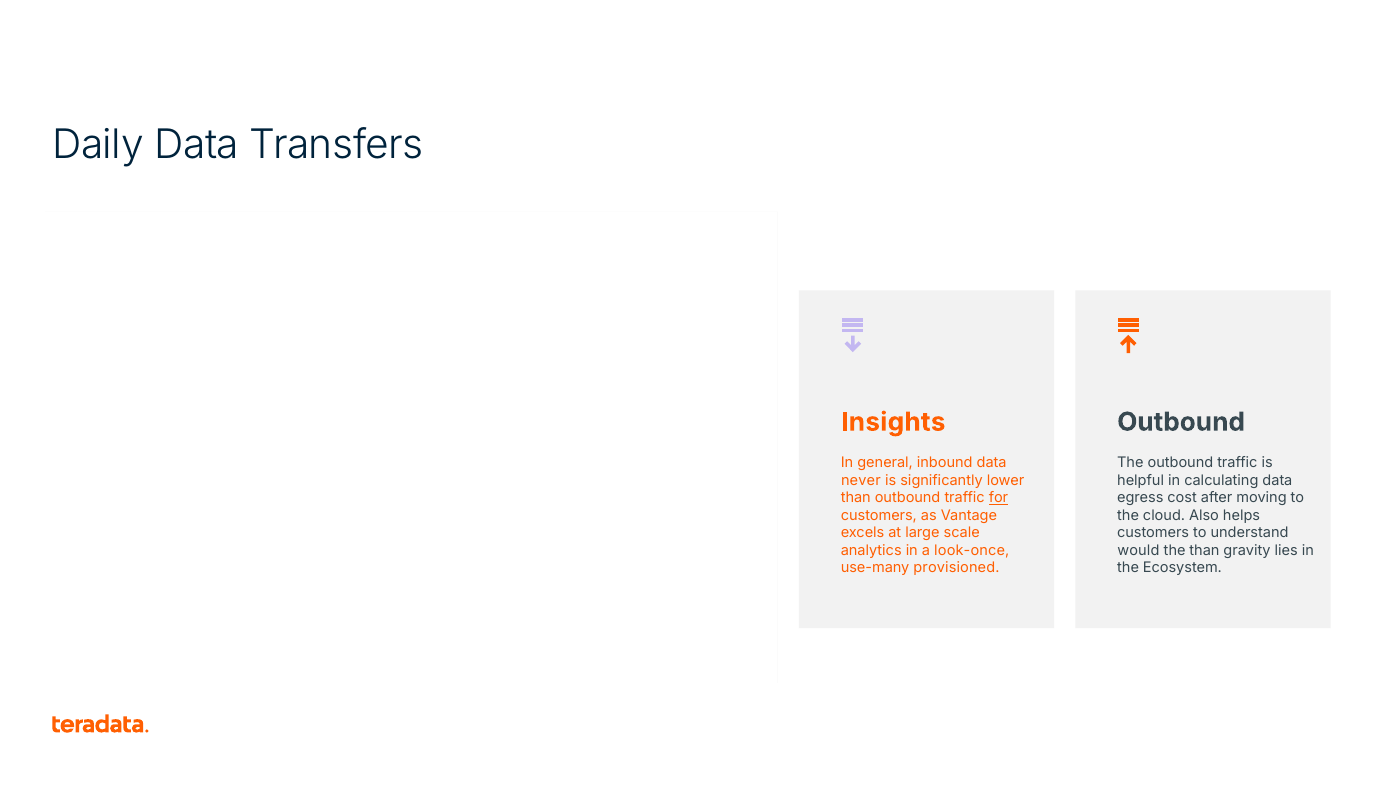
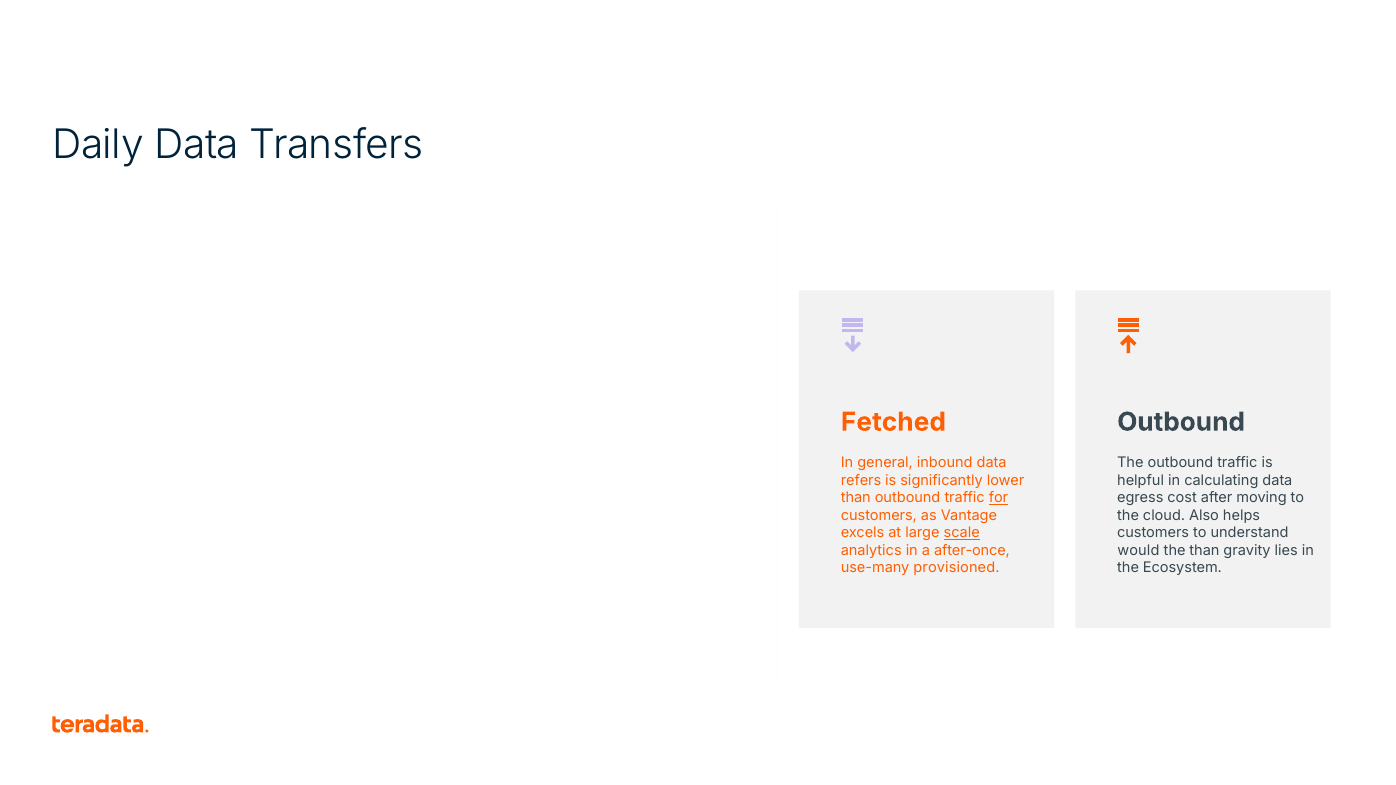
Insights: Insights -> Fetched
never: never -> refers
scale underline: none -> present
look-once: look-once -> after-once
